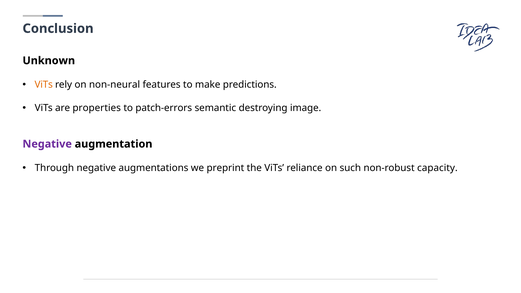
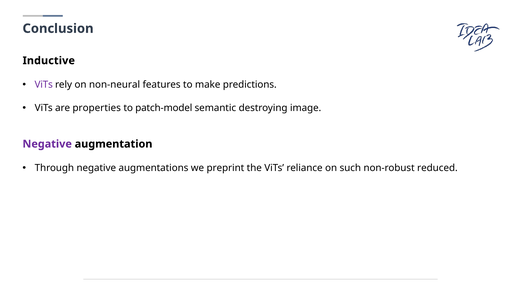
Unknown: Unknown -> Inductive
ViTs at (44, 85) colour: orange -> purple
patch-errors: patch-errors -> patch-model
capacity: capacity -> reduced
